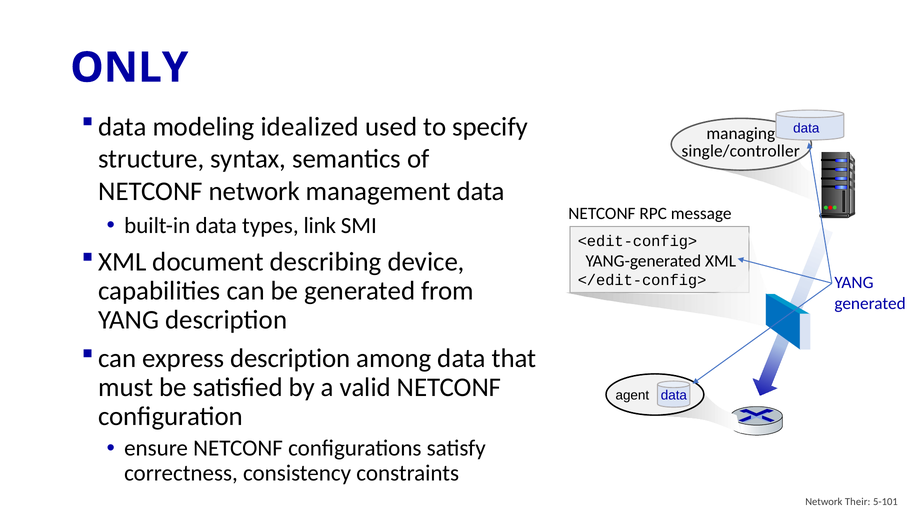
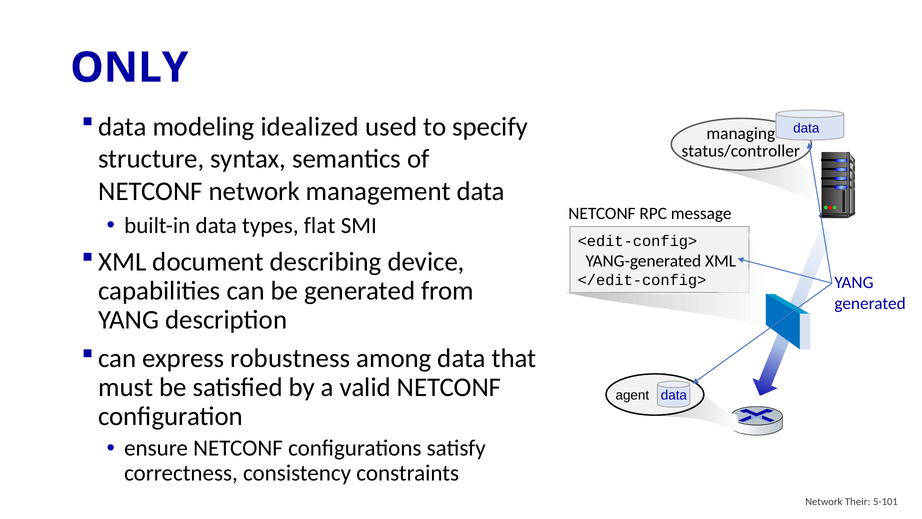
single/controller: single/controller -> status/controller
link: link -> flat
express description: description -> robustness
